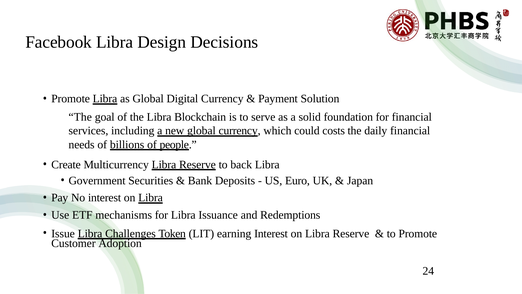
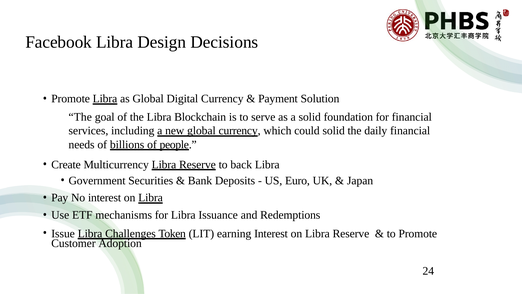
could costs: costs -> solid
